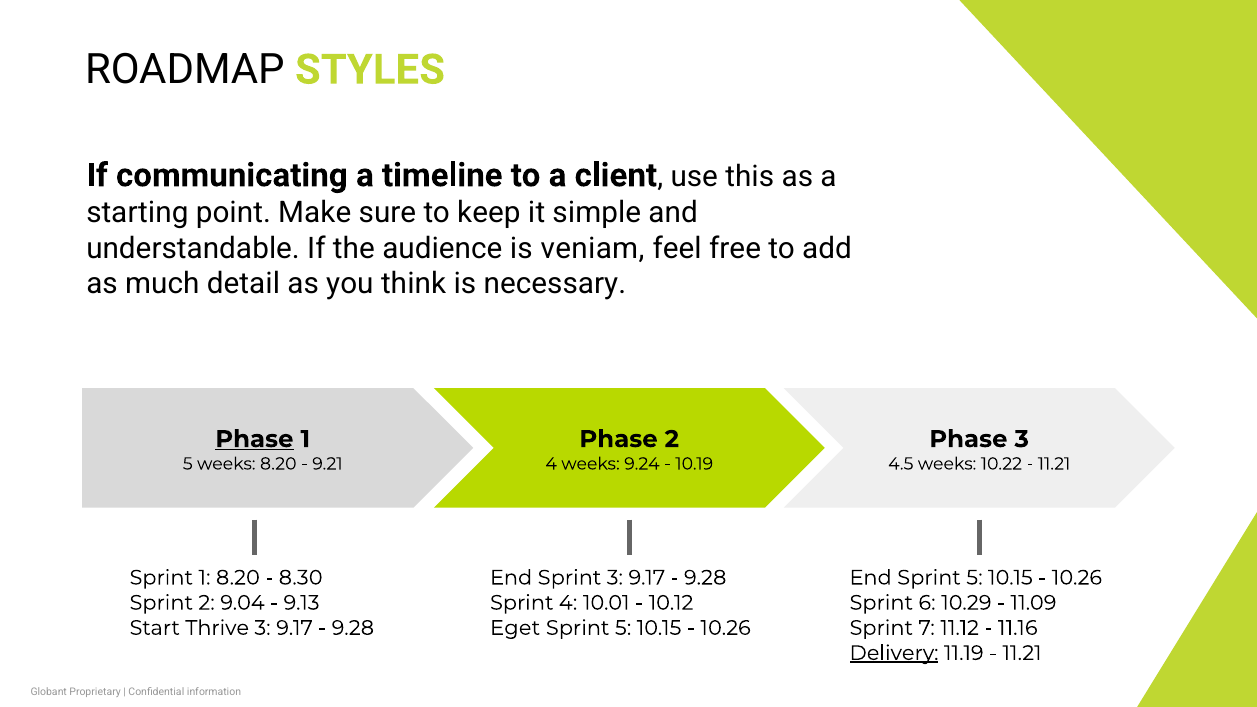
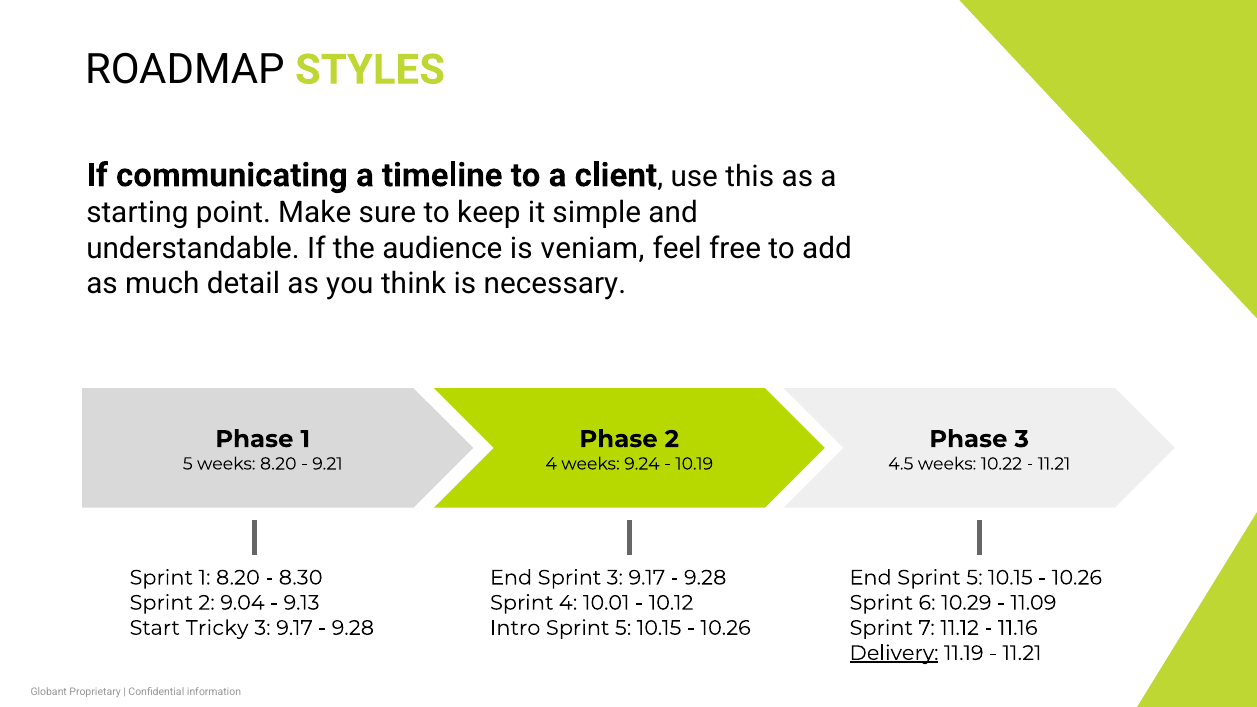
Phase at (254, 439) underline: present -> none
Thrive: Thrive -> Tricky
Eget: Eget -> Intro
